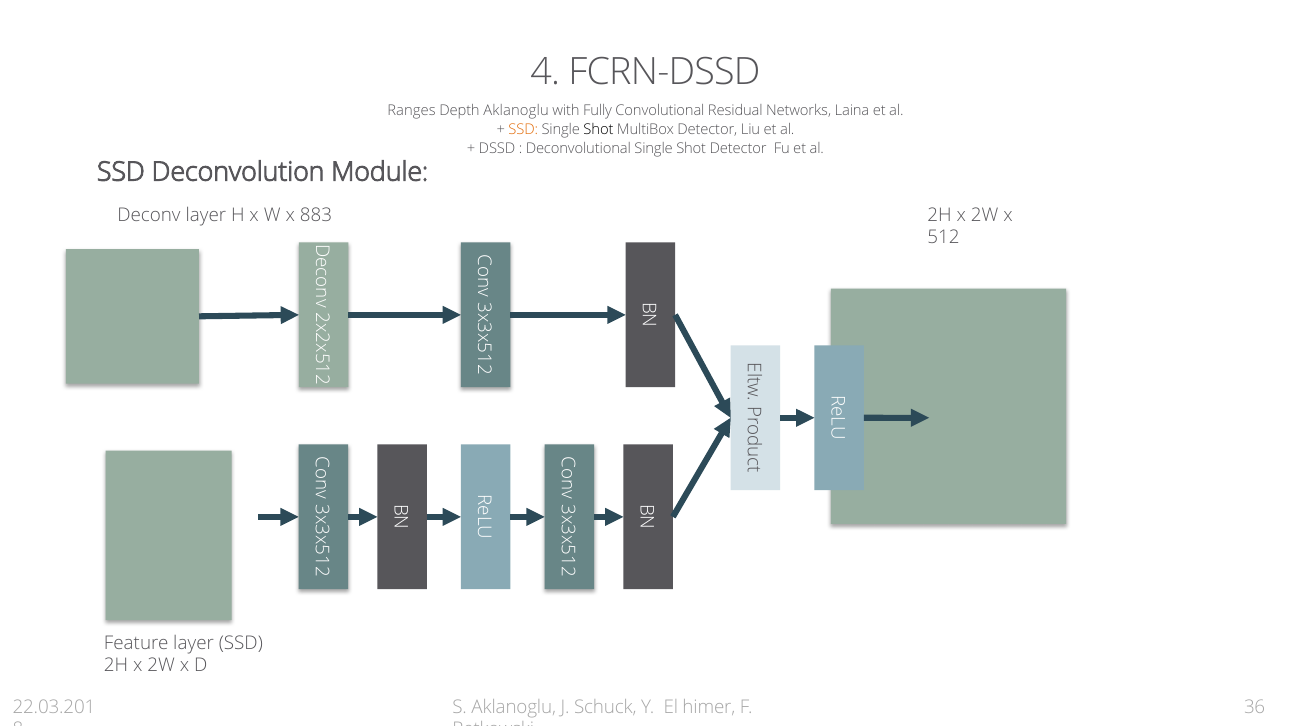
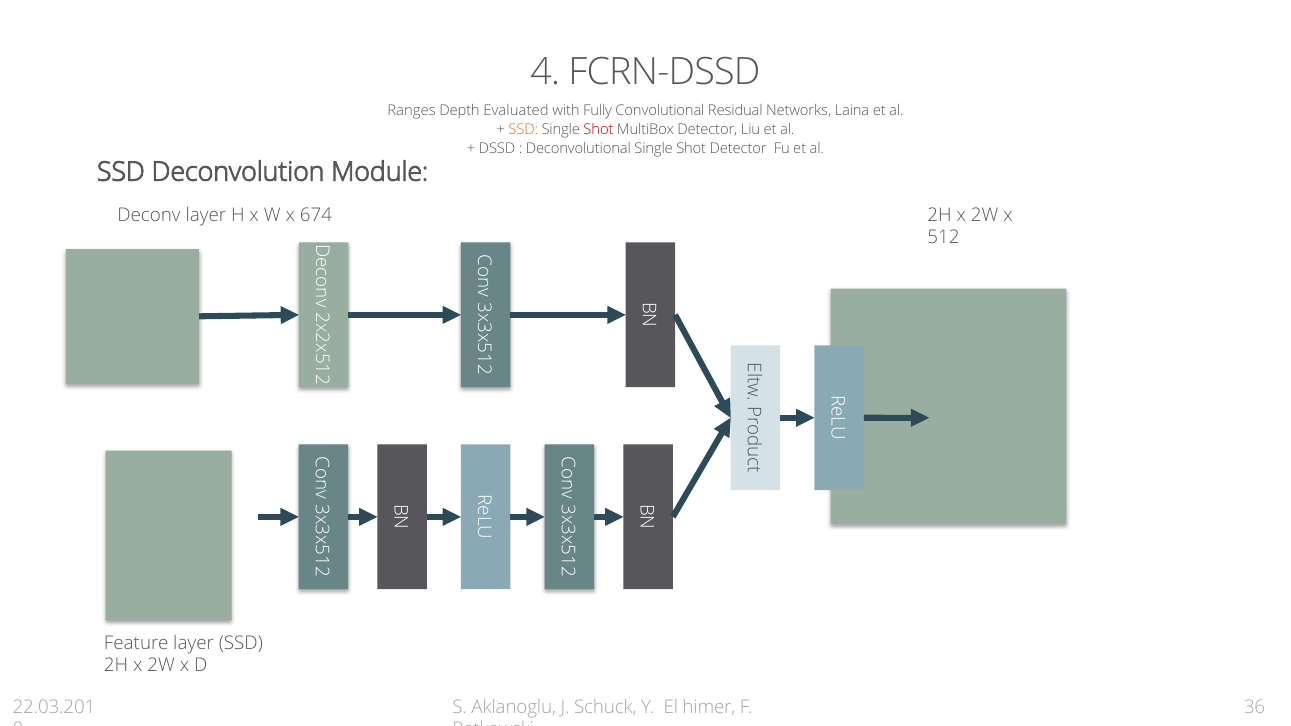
Depth Aklanoglu: Aklanoglu -> Evaluated
Shot at (599, 129) colour: black -> red
883: 883 -> 674
